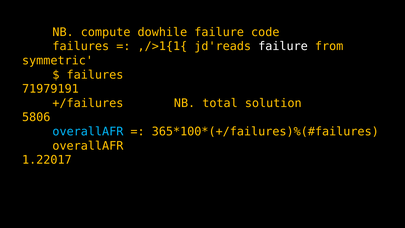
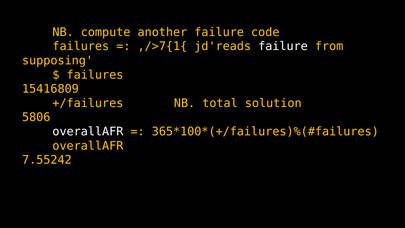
dowhile: dowhile -> another
,/>1{1{: ,/>1{1{ -> ,/>7{1{
symmetric: symmetric -> supposing
71979191: 71979191 -> 15416809
overallAFR at (88, 131) colour: light blue -> white
1.22017: 1.22017 -> 7.55242
